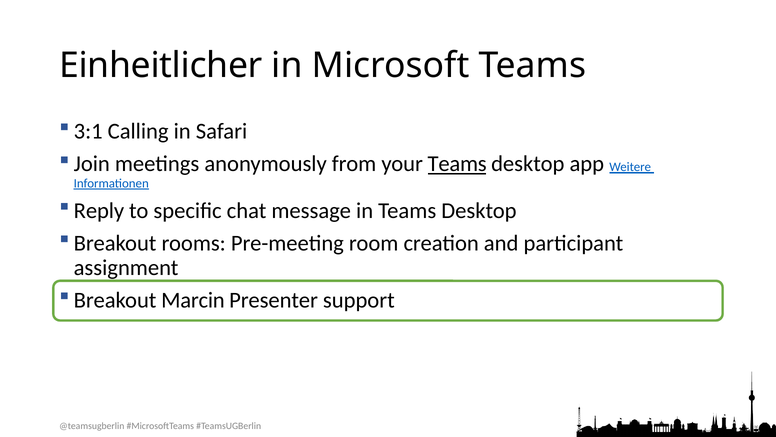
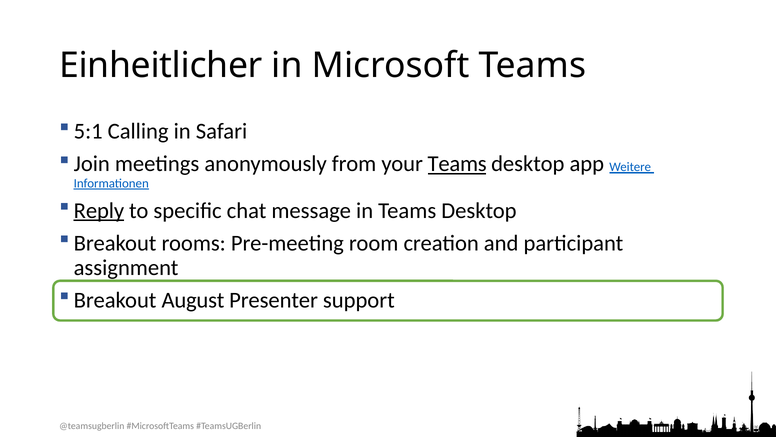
3:1: 3:1 -> 5:1
Reply underline: none -> present
Marcin: Marcin -> August
